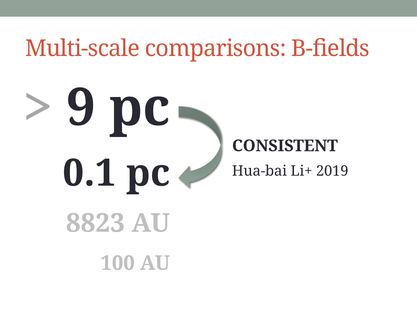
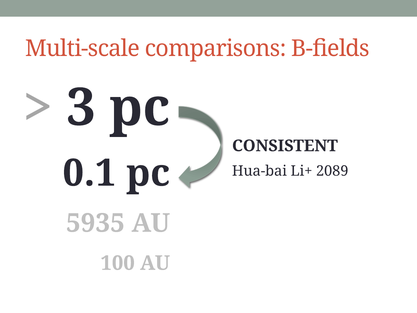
9: 9 -> 3
2019: 2019 -> 2089
8823: 8823 -> 5935
